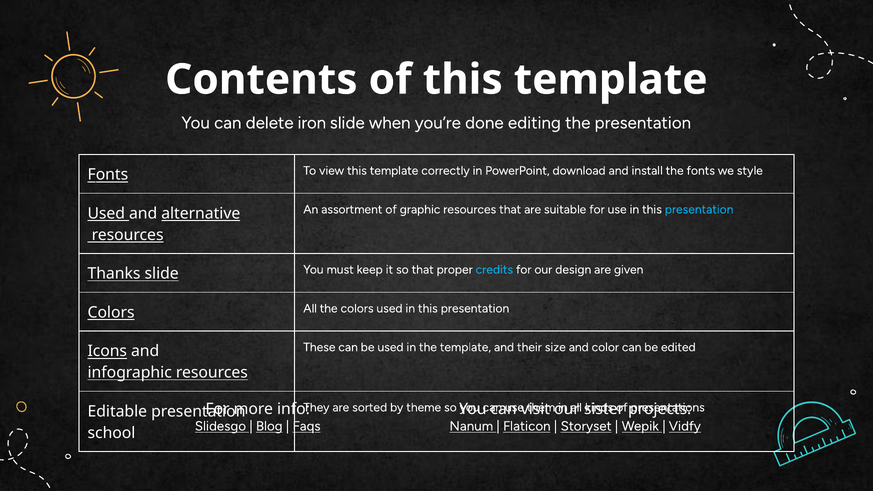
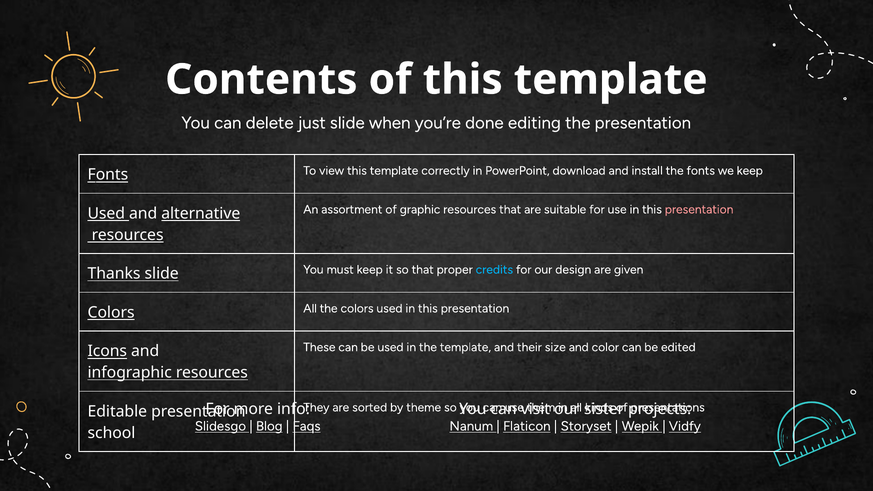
iron: iron -> just
we style: style -> keep
presentation at (699, 209) colour: light blue -> pink
